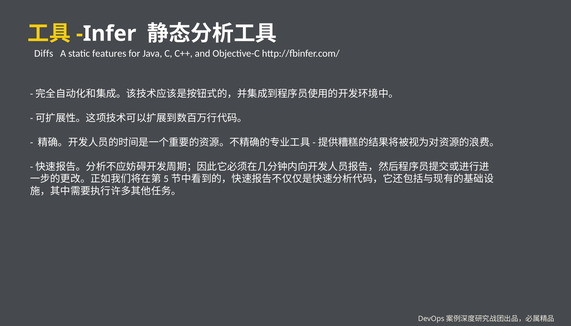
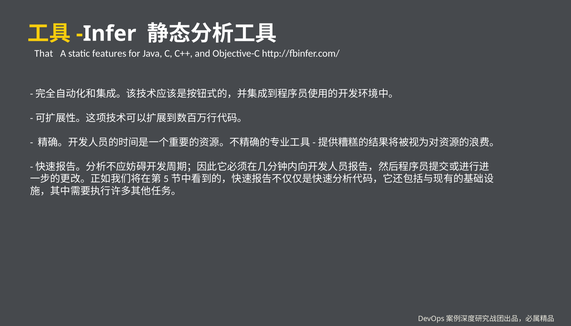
Diffs: Diffs -> That
